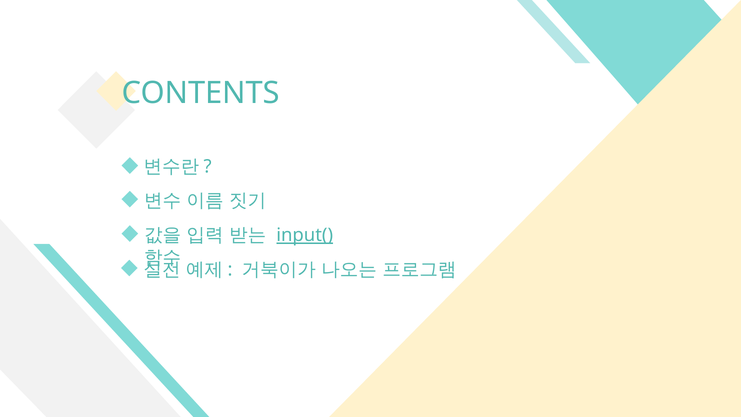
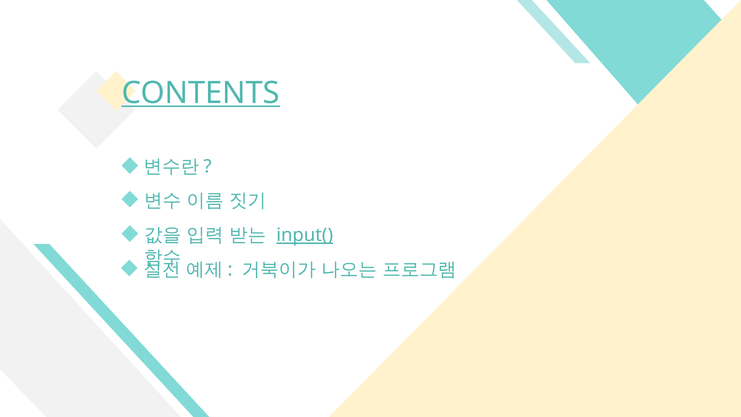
CONTENTS underline: none -> present
